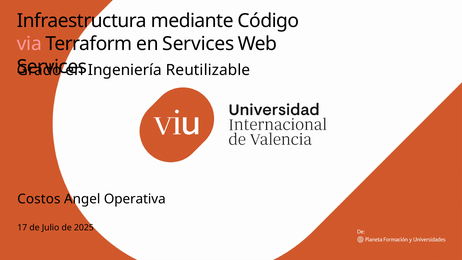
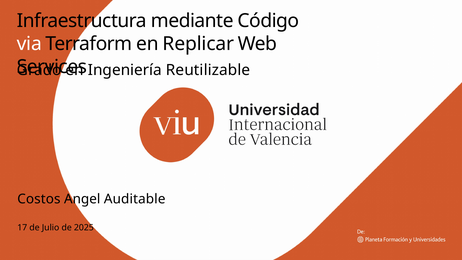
via colour: pink -> white
en Services: Services -> Replicar
Operativa: Operativa -> Auditable
